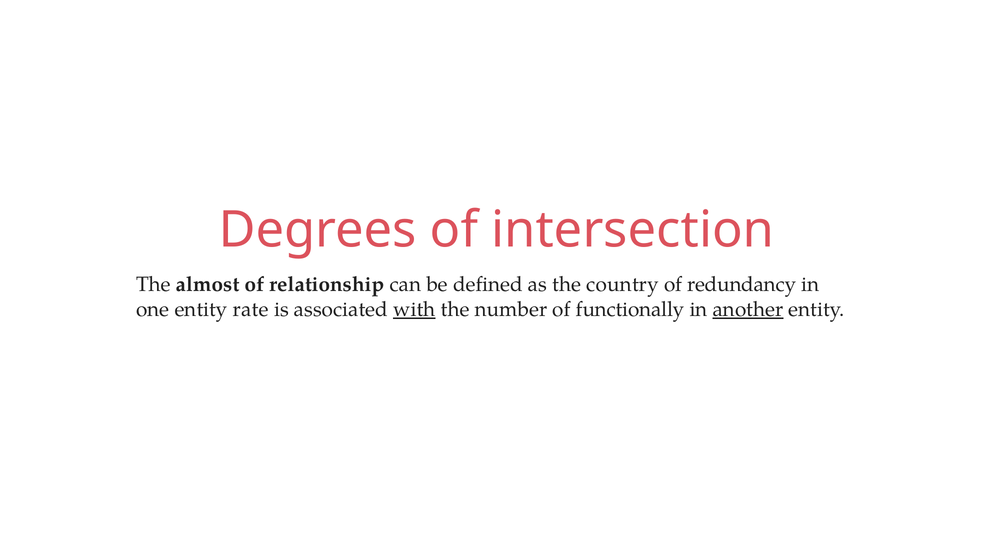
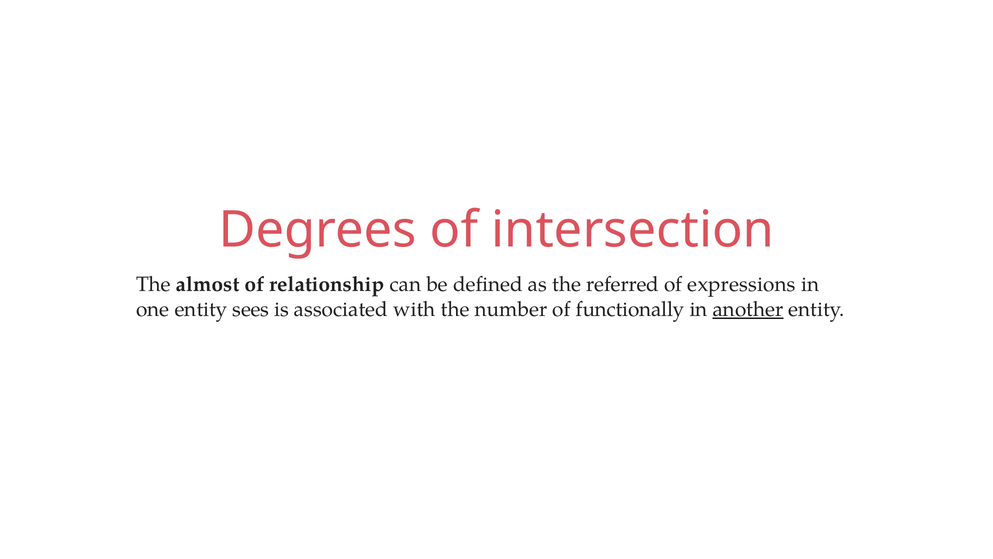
country: country -> referred
redundancy: redundancy -> expressions
rate: rate -> sees
with underline: present -> none
